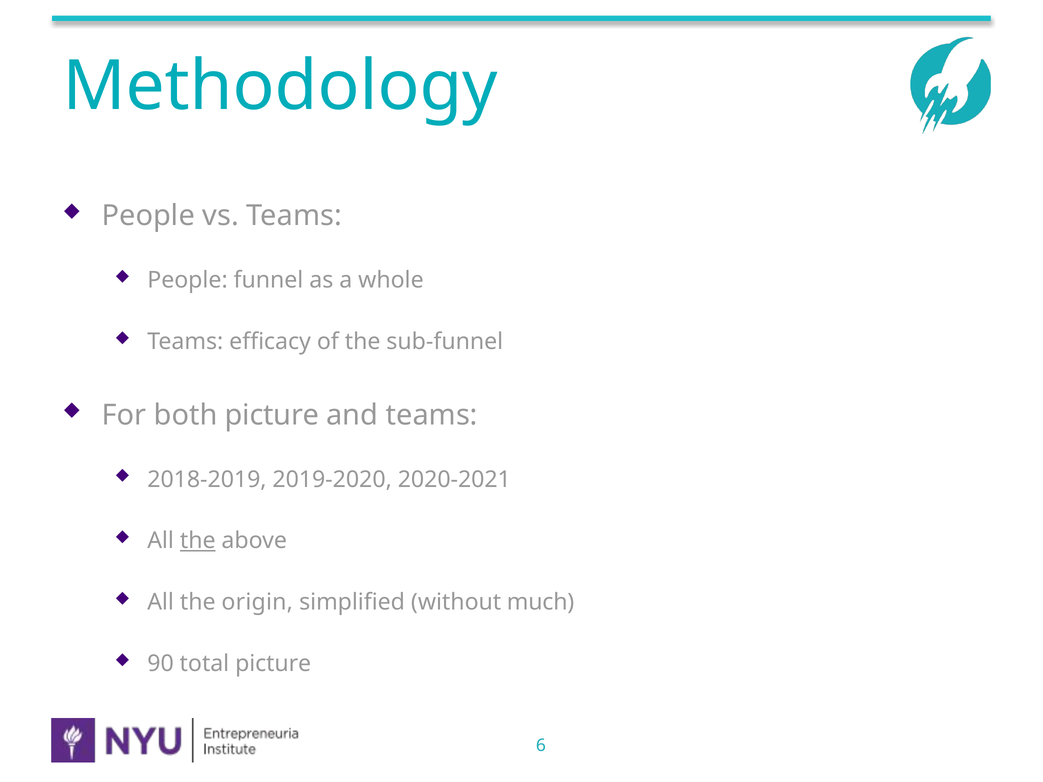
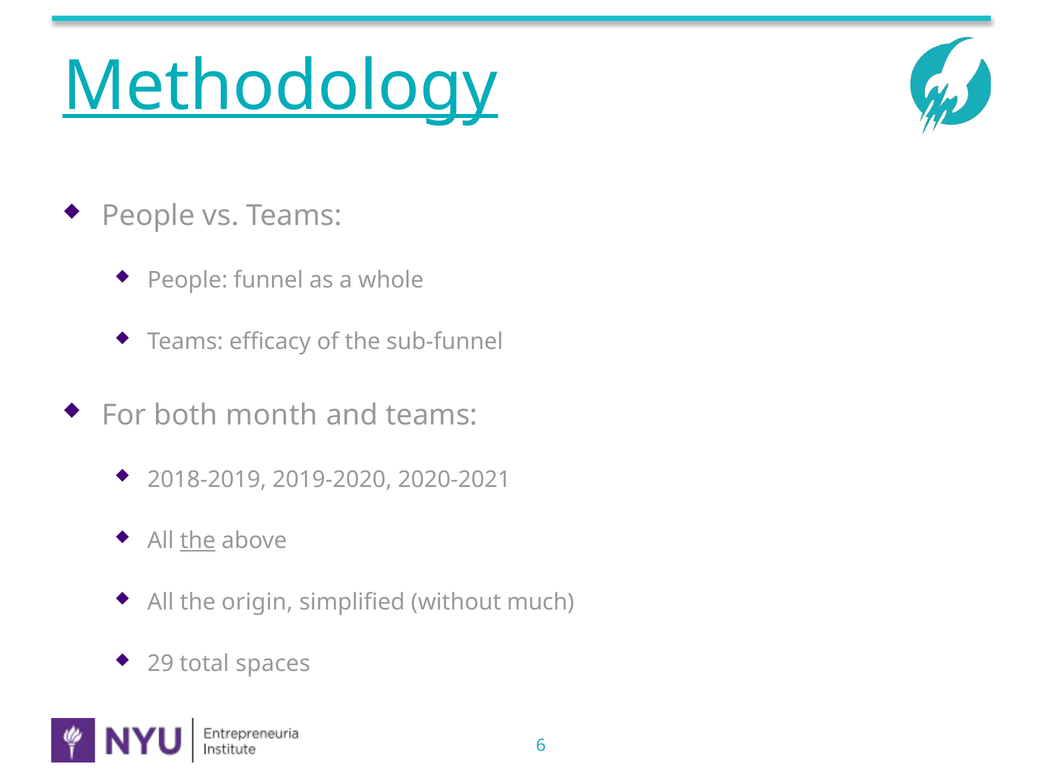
Methodology underline: none -> present
both picture: picture -> month
90: 90 -> 29
total picture: picture -> spaces
